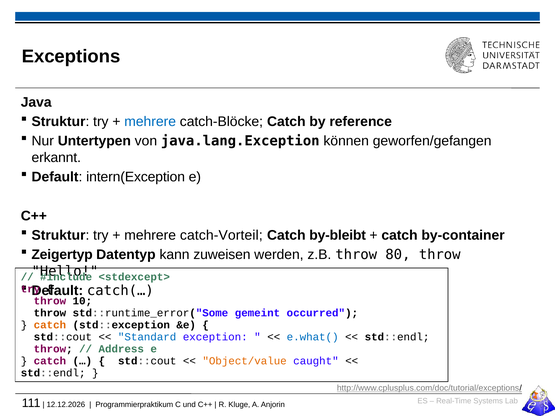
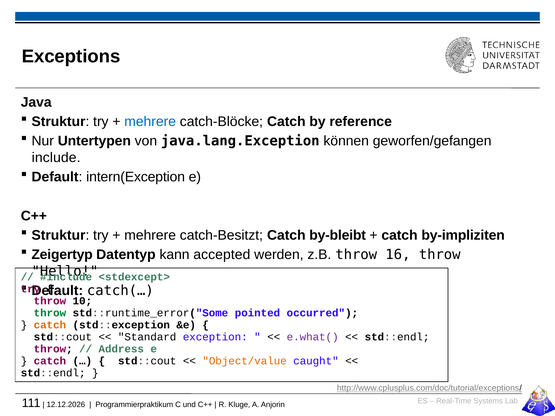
erkannt: erkannt -> include
catch-Vorteil: catch-Vorteil -> catch-Besitzt
by-container: by-container -> by-impliziten
zuweisen: zuweisen -> accepted
80: 80 -> 16
throw at (50, 313) colour: black -> green
gemeint: gemeint -> pointed
Standard colour: blue -> black
e.what( colour: blue -> purple
